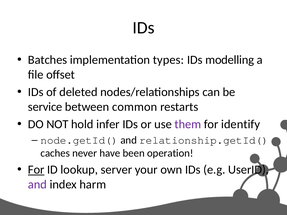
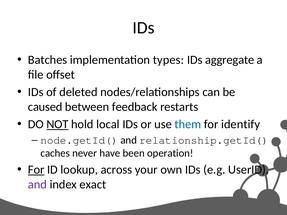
modelling: modelling -> aggregate
service: service -> caused
common: common -> feedback
NOT underline: none -> present
infer: infer -> local
them colour: purple -> blue
server: server -> across
harm: harm -> exact
